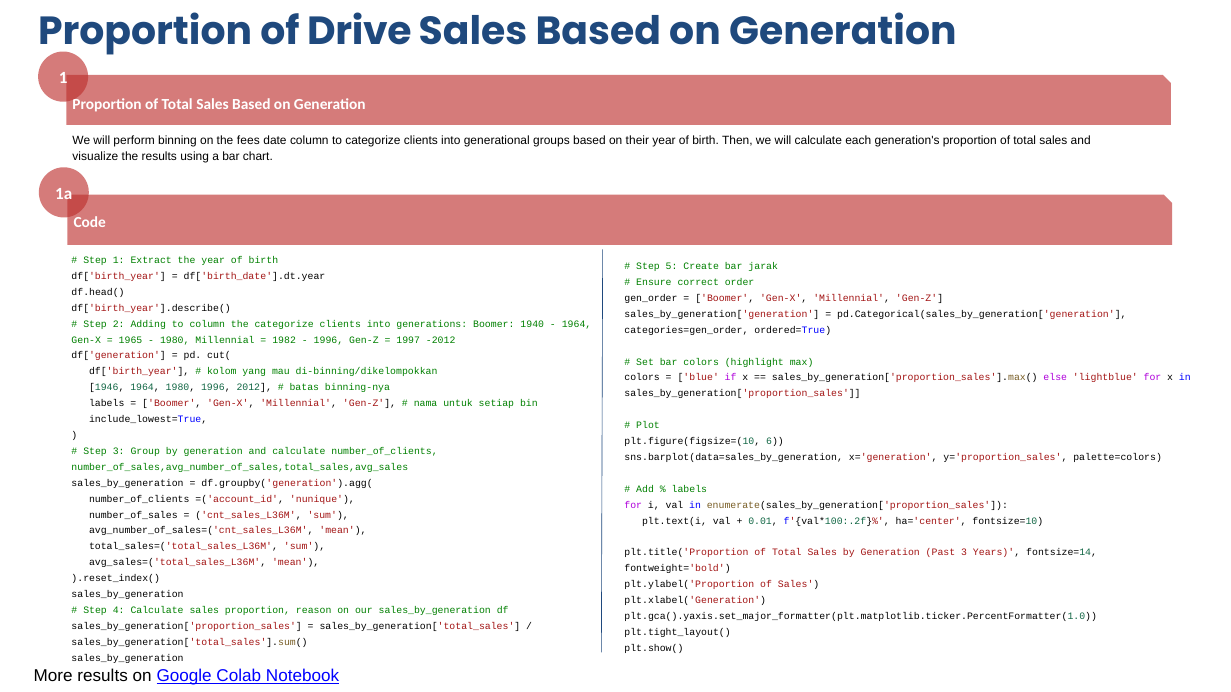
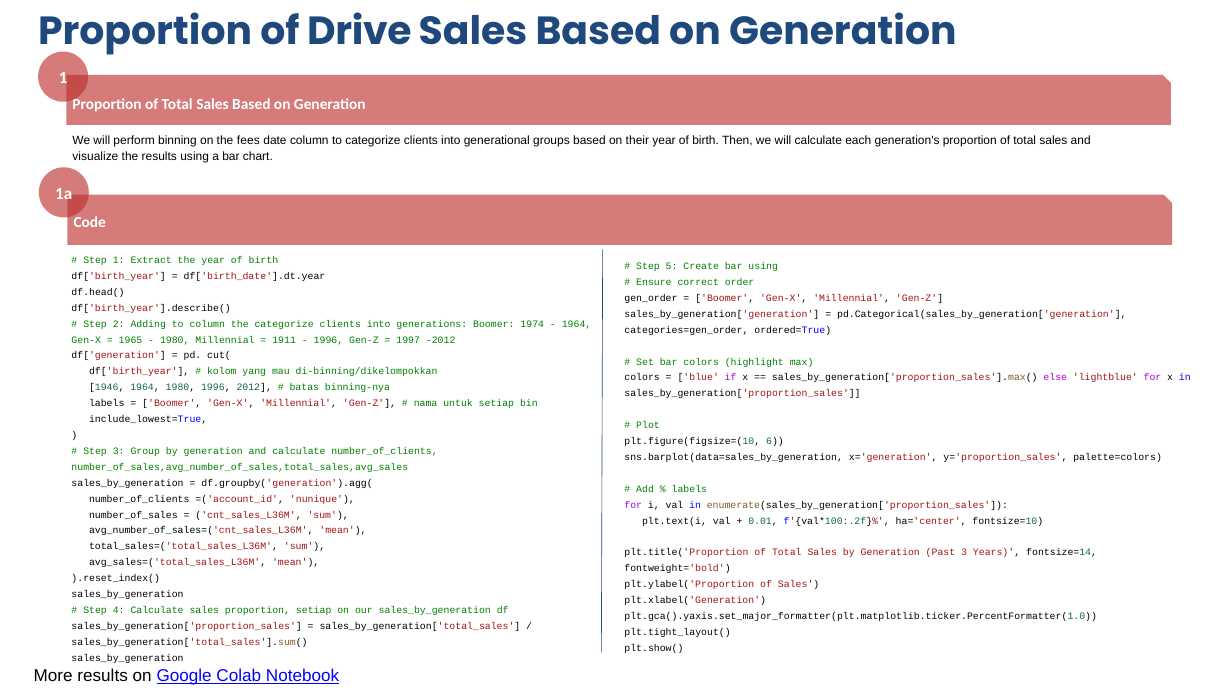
bar jarak: jarak -> using
1940: 1940 -> 1974
1982: 1982 -> 1911
proportion reason: reason -> setiap
